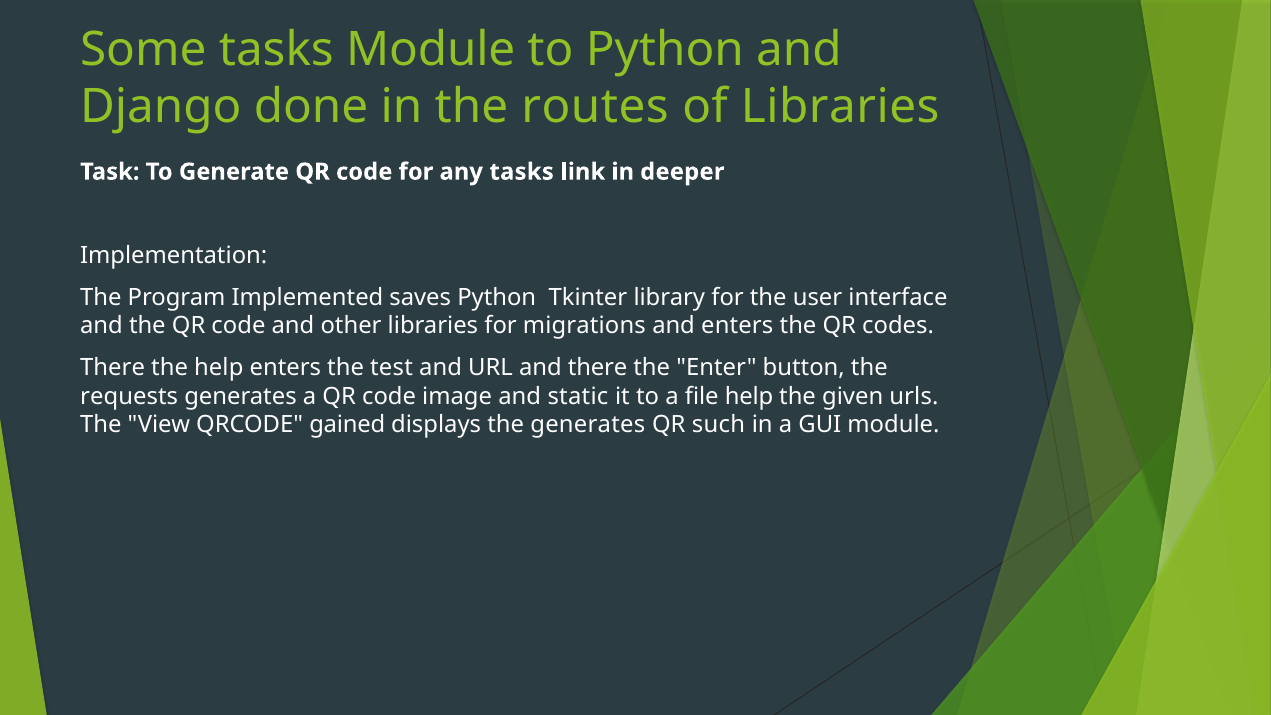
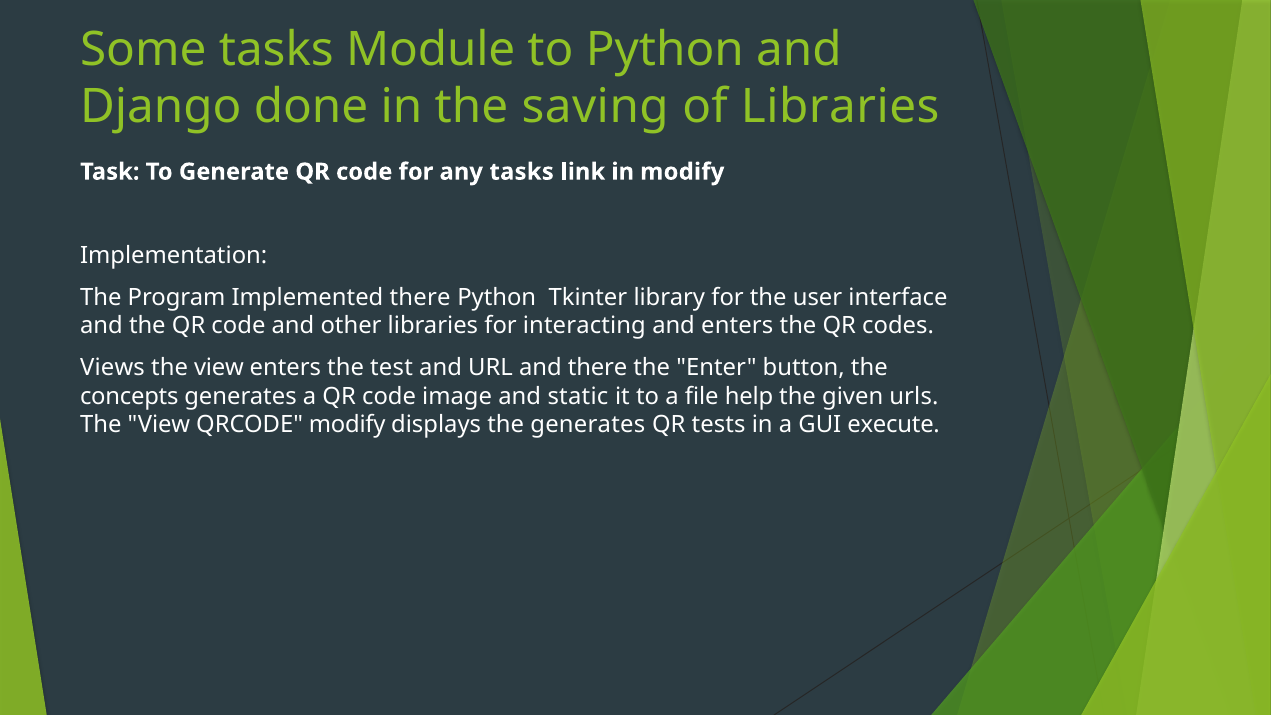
routes: routes -> saving
in deeper: deeper -> modify
Implemented saves: saves -> there
migrations: migrations -> interacting
There at (113, 368): There -> Views
help at (219, 368): help -> view
requests: requests -> concepts
QRCODE gained: gained -> modify
such: such -> tests
GUI module: module -> execute
